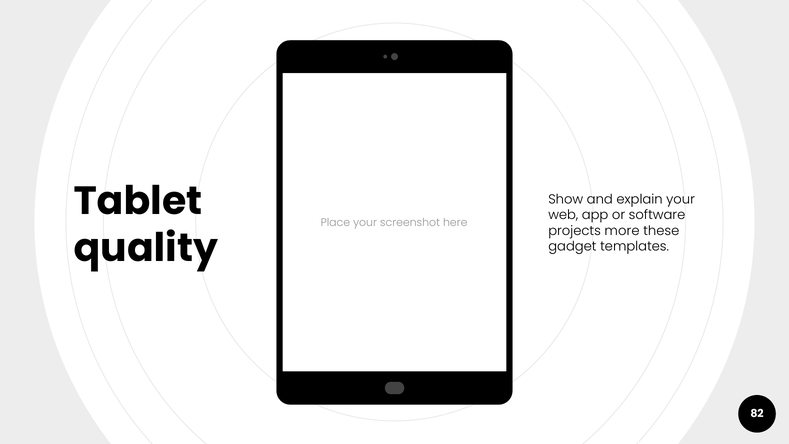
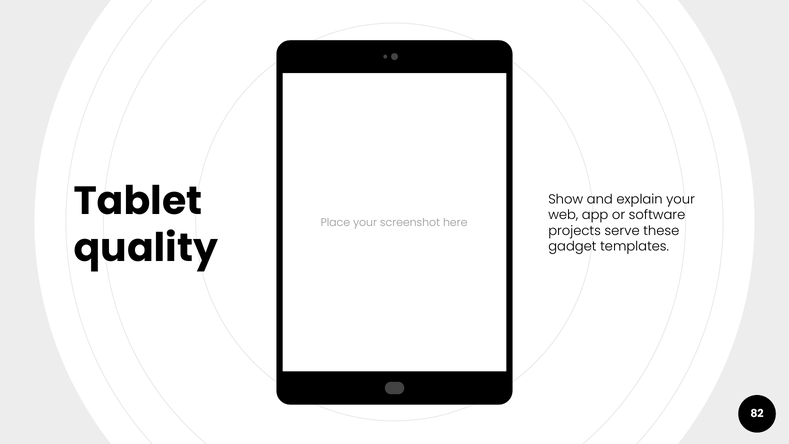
more: more -> serve
